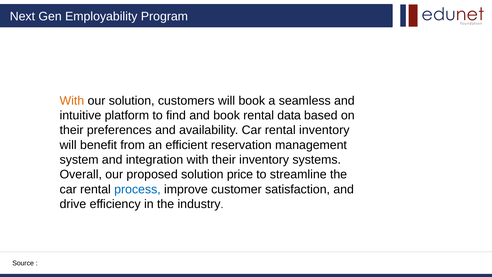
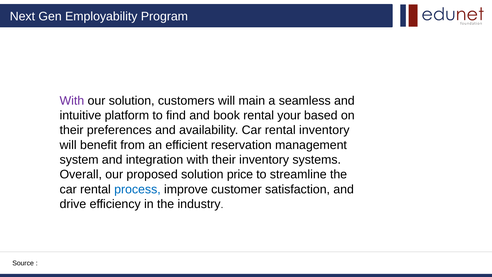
With at (72, 101) colour: orange -> purple
will book: book -> main
data: data -> your
